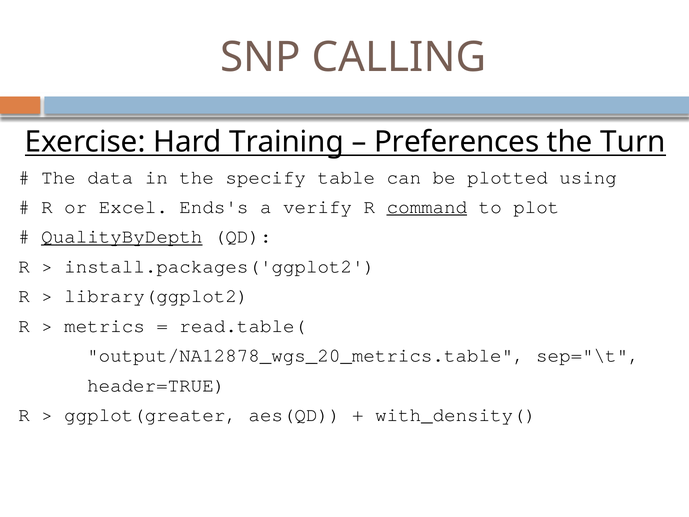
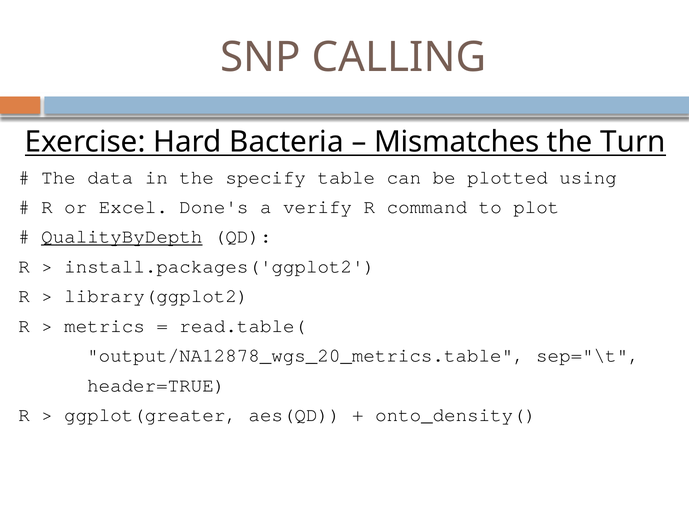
Training: Training -> Bacteria
Preferences: Preferences -> Mismatches
Ends's: Ends's -> Done's
command underline: present -> none
with_density(: with_density( -> onto_density(
